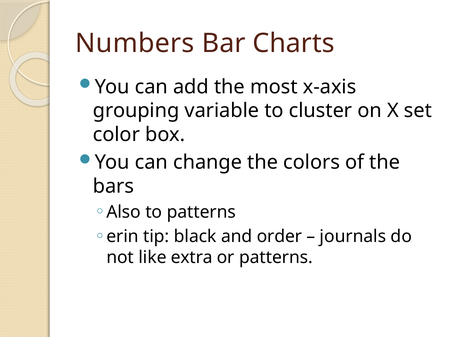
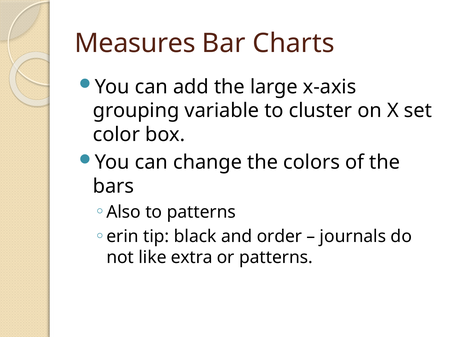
Numbers: Numbers -> Measures
most: most -> large
